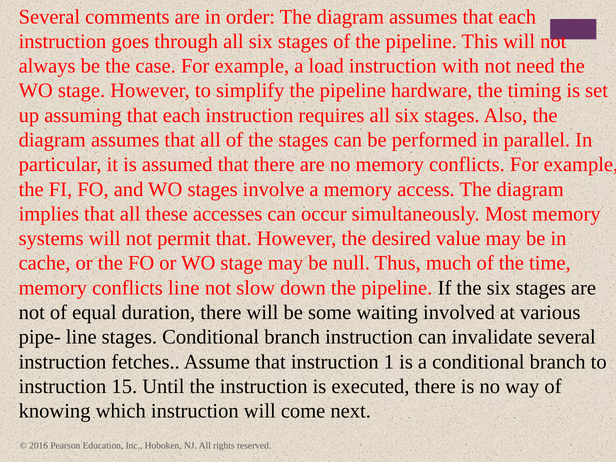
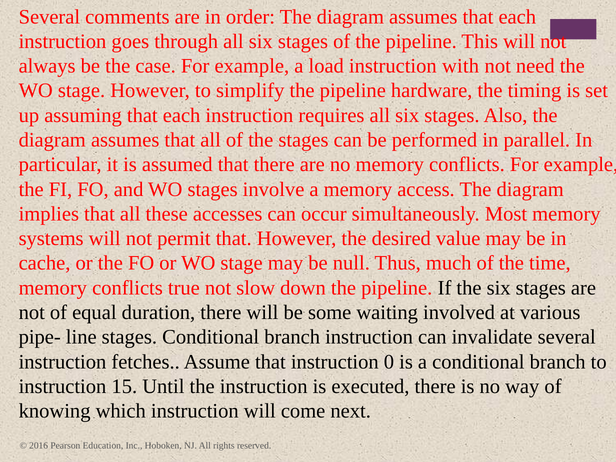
conflicts line: line -> true
1: 1 -> 0
